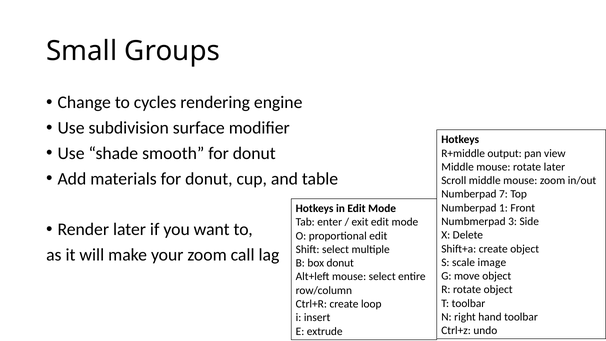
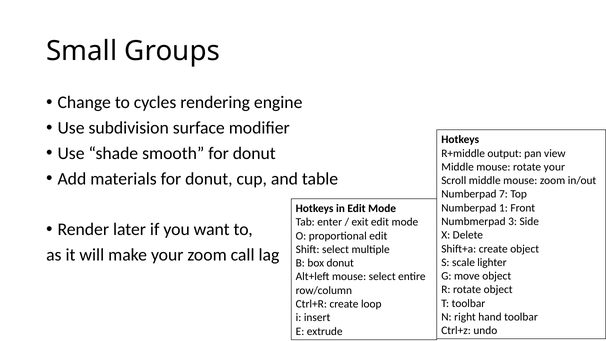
rotate later: later -> your
image: image -> lighter
